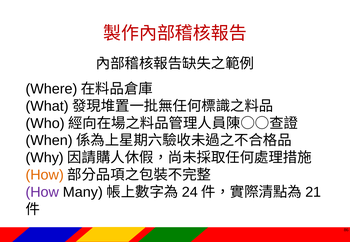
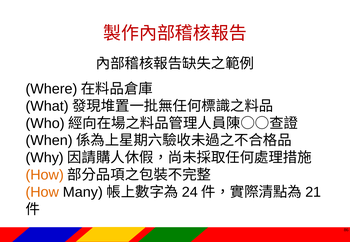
How at (42, 192) colour: purple -> orange
